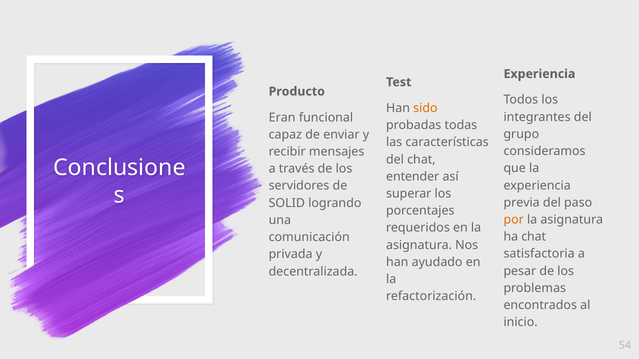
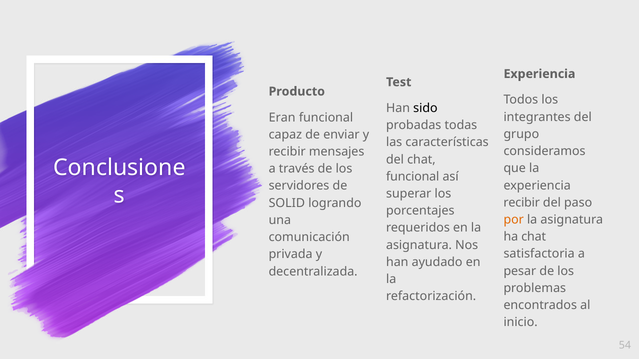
sido colour: orange -> black
entender at (413, 177): entender -> funcional
previa at (522, 203): previa -> recibir
